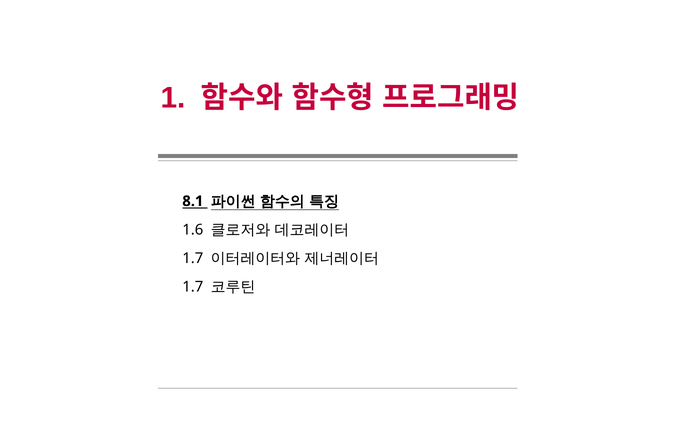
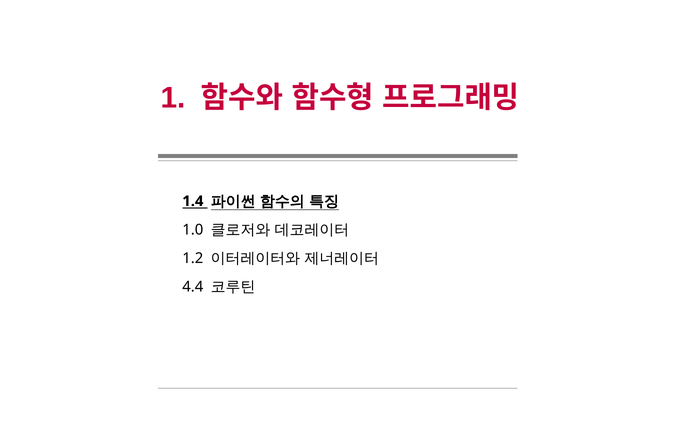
8.1: 8.1 -> 1.4
1.6: 1.6 -> 1.0
1.7 at (193, 258): 1.7 -> 1.2
1.7 at (193, 287): 1.7 -> 4.4
